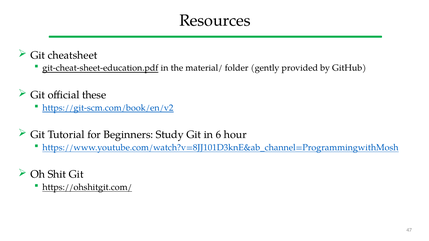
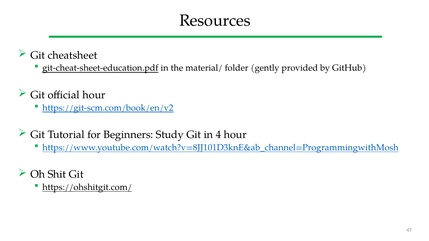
official these: these -> hour
6: 6 -> 4
